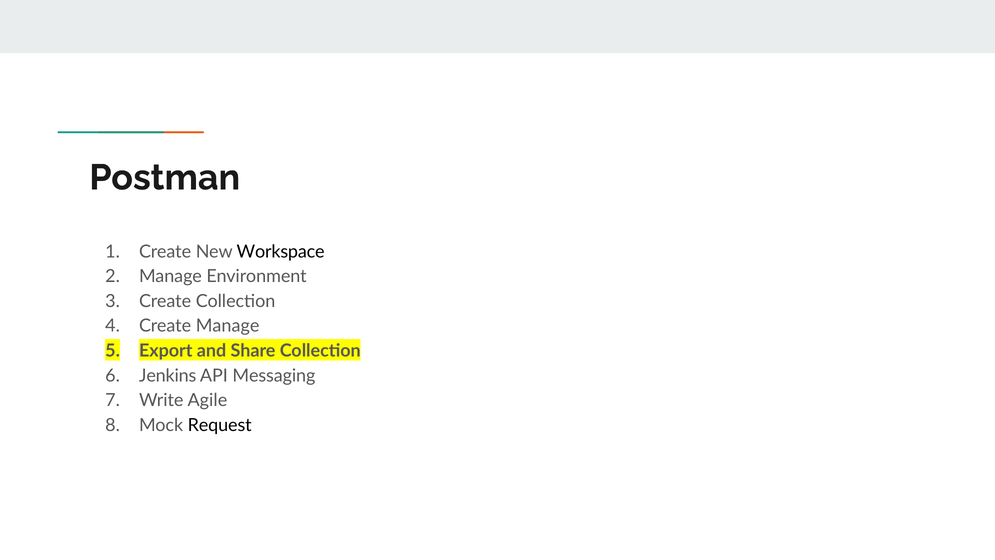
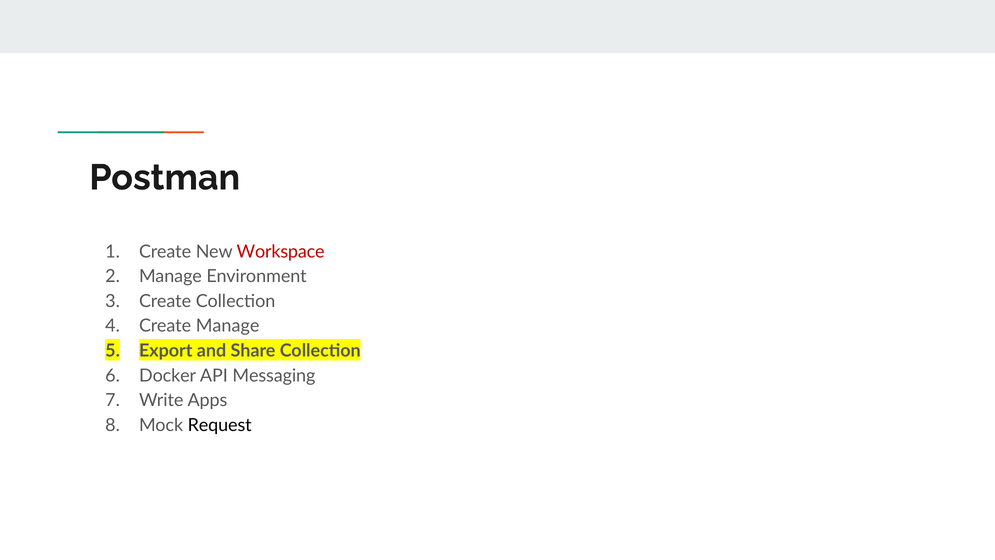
Workspace colour: black -> red
Jenkins: Jenkins -> Docker
Agile: Agile -> Apps
